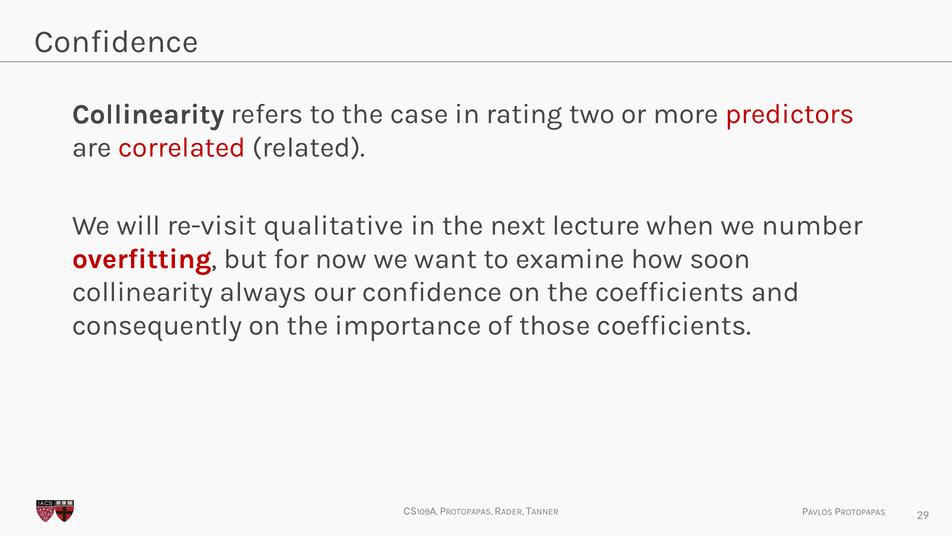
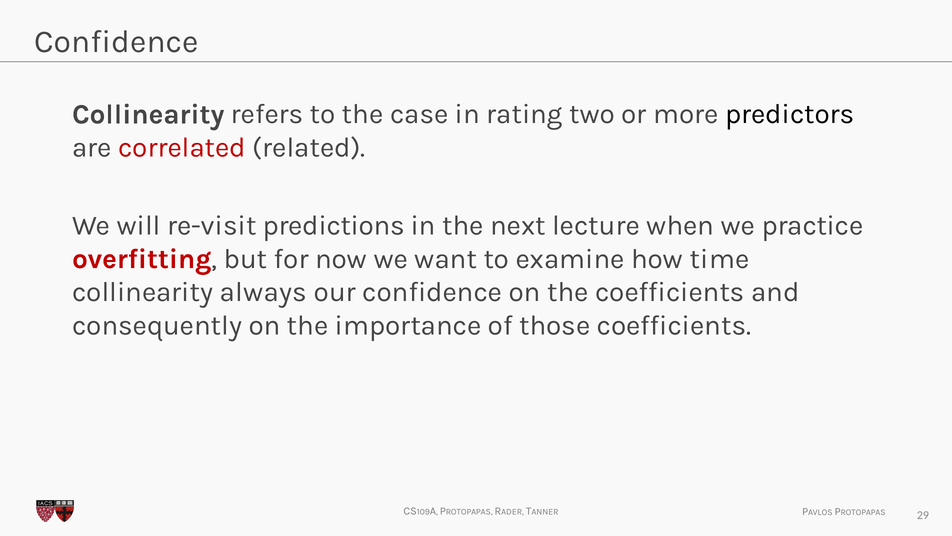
predictors colour: red -> black
qualitative: qualitative -> predictions
number: number -> practice
soon: soon -> time
